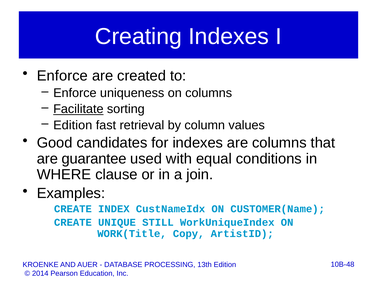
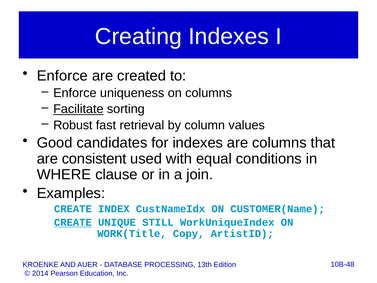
Edition at (73, 125): Edition -> Robust
guarantee: guarantee -> consistent
CREATE at (73, 222) underline: none -> present
